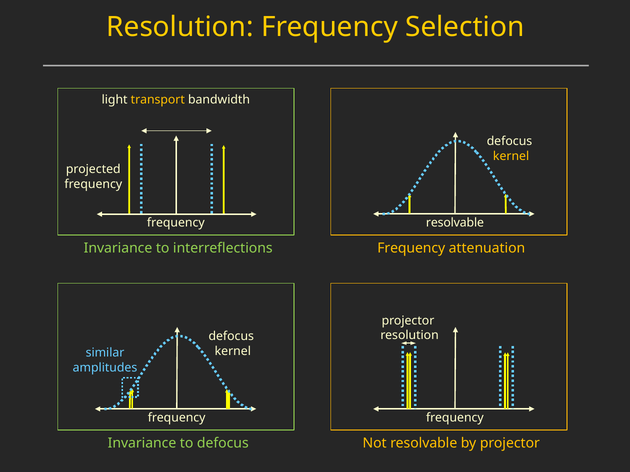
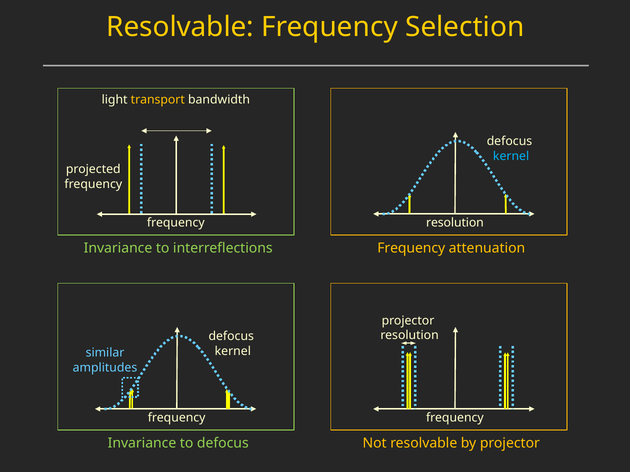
Resolution at (180, 27): Resolution -> Resolvable
kernel at (511, 156) colour: yellow -> light blue
resolvable at (455, 223): resolvable -> resolution
